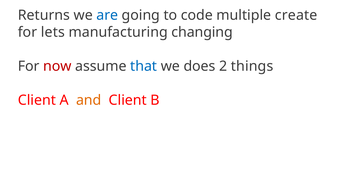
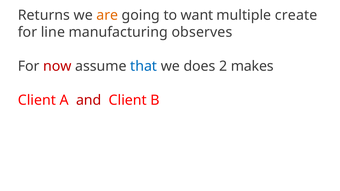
are colour: blue -> orange
code: code -> want
lets: lets -> line
changing: changing -> observes
things: things -> makes
and colour: orange -> red
